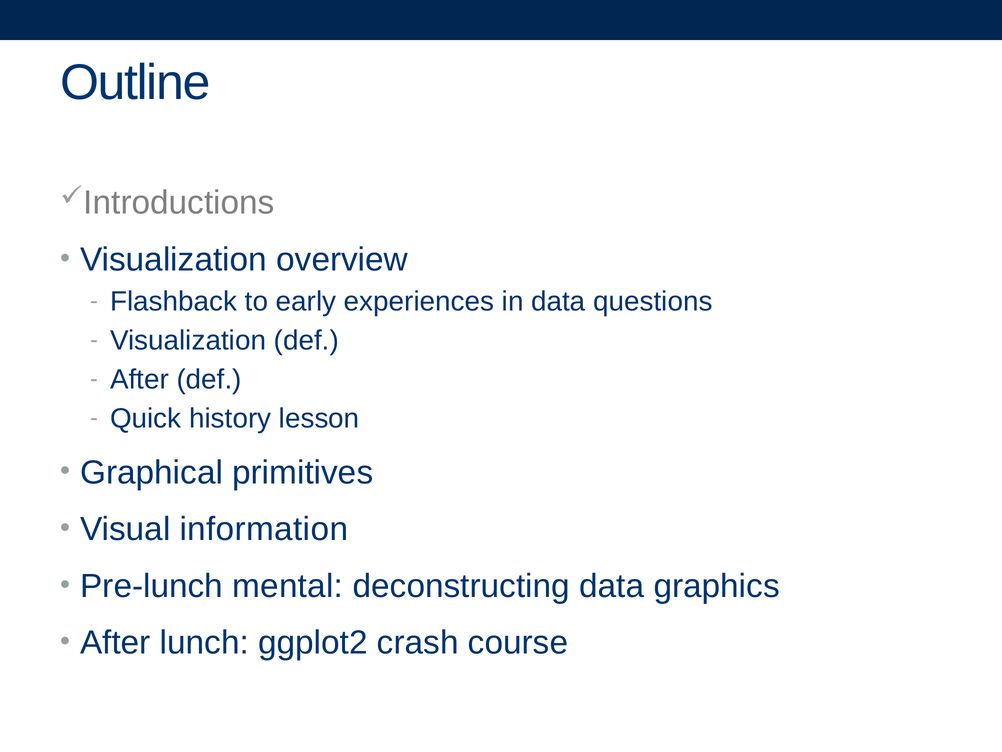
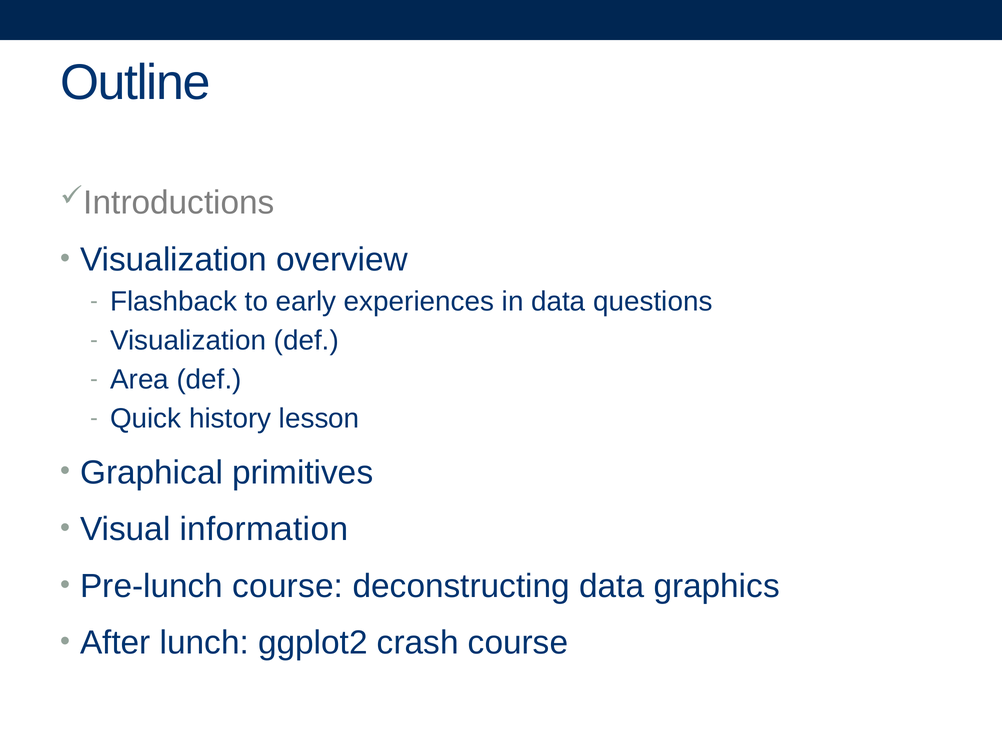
After at (140, 379): After -> Area
Pre-lunch mental: mental -> course
